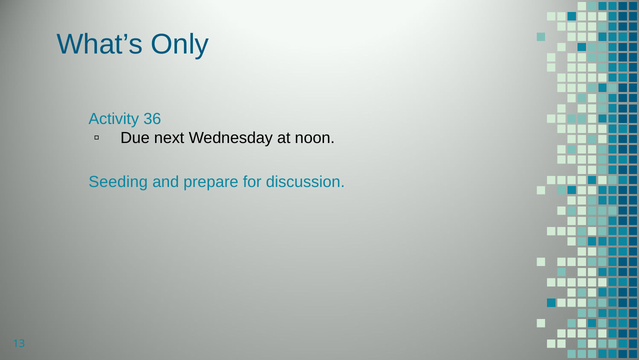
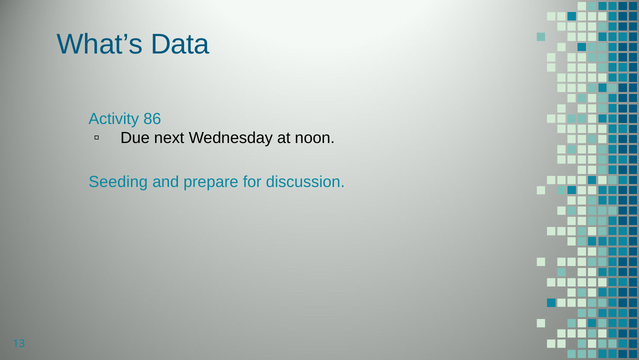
Only: Only -> Data
36: 36 -> 86
